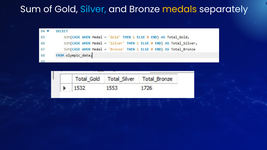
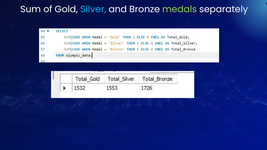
medals colour: yellow -> light green
